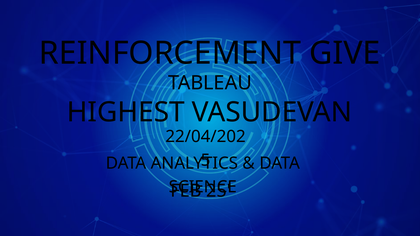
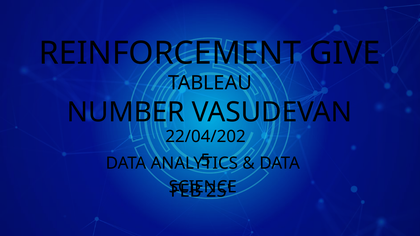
HIGHEST: HIGHEST -> NUMBER
